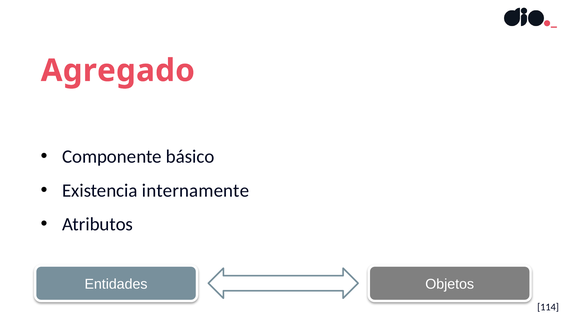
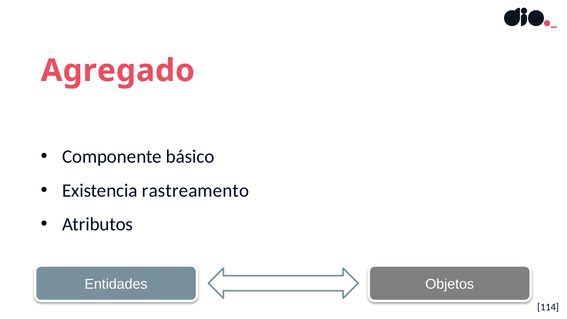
internamente: internamente -> rastreamento
